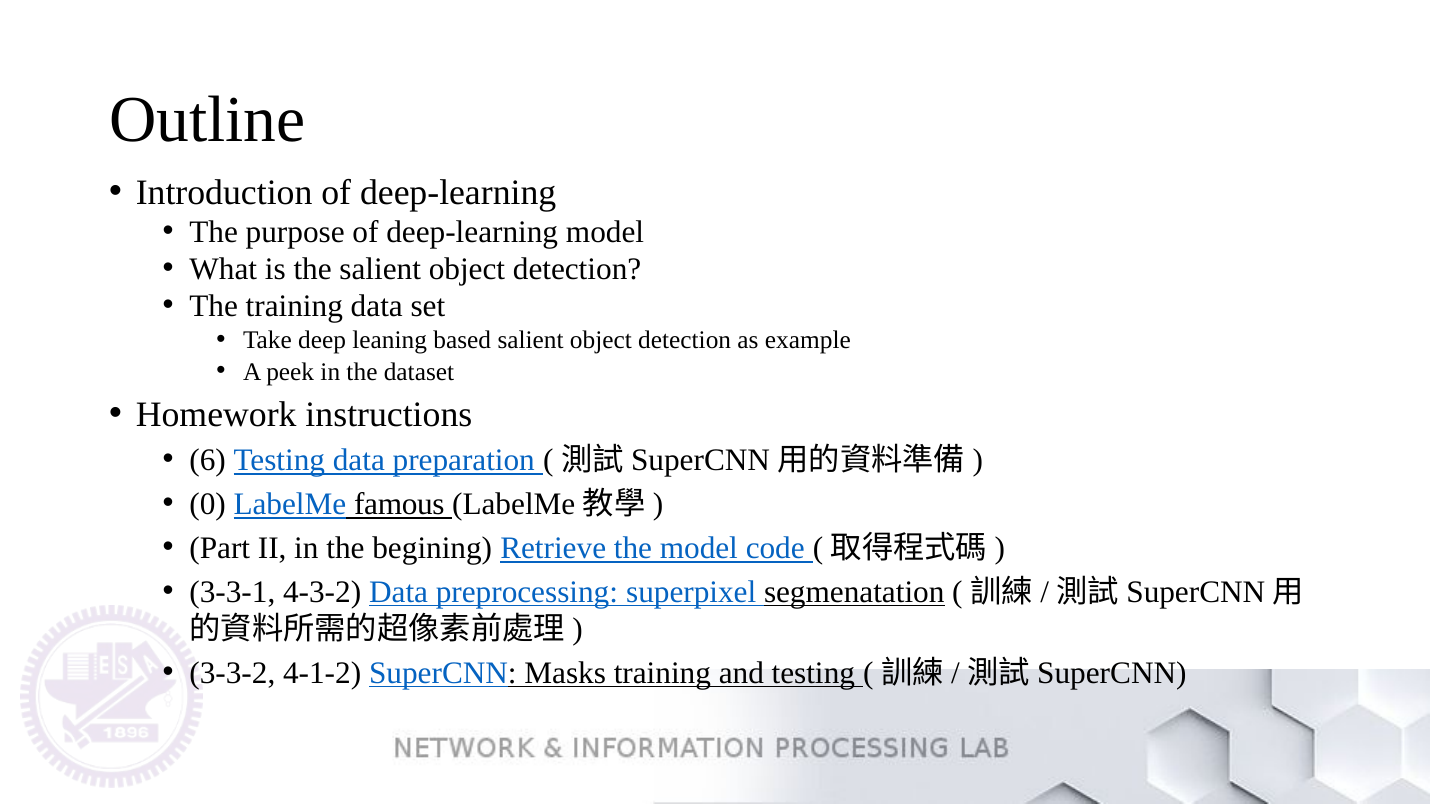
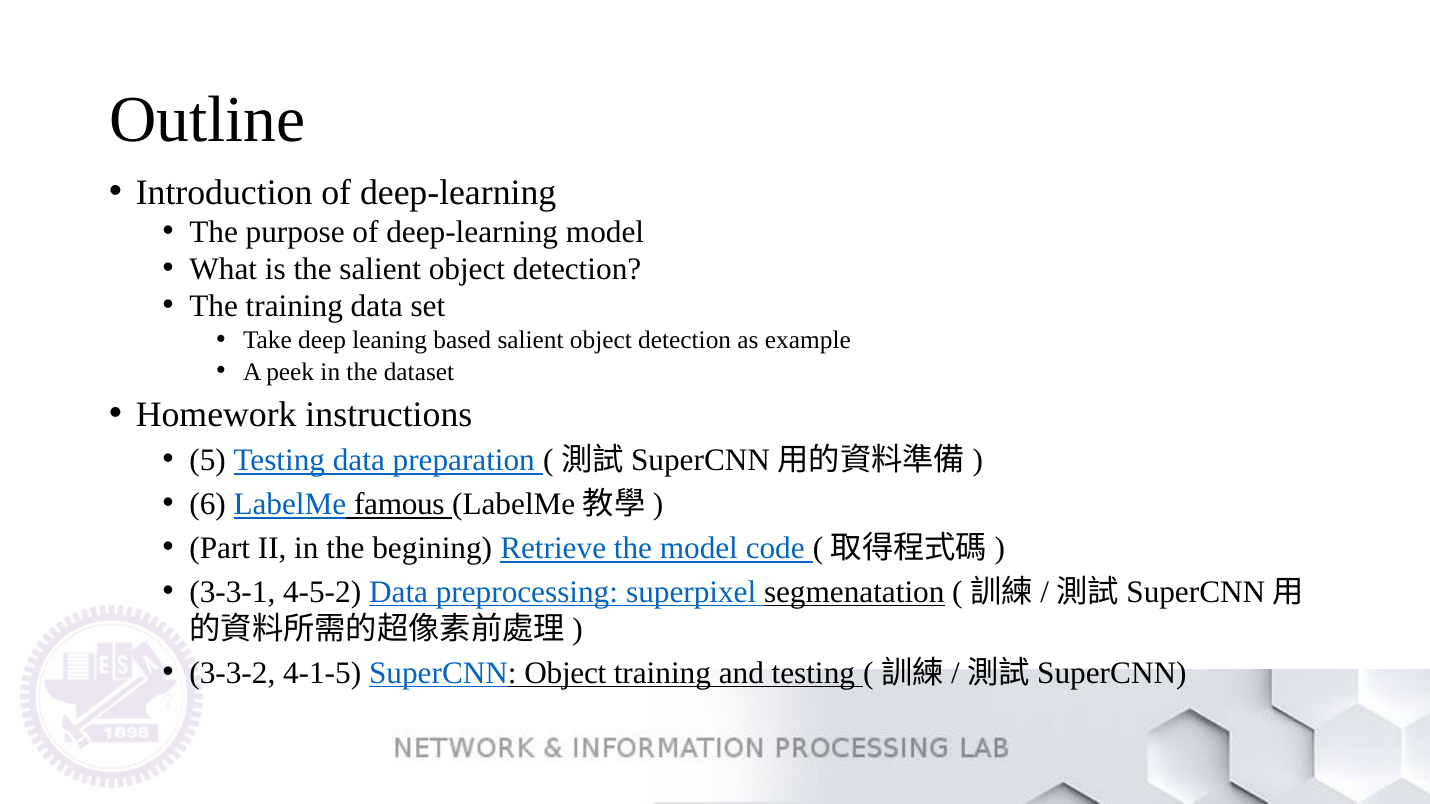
6: 6 -> 5
0: 0 -> 6
4-3-2: 4-3-2 -> 4-5-2
4-1-2: 4-1-2 -> 4-1-5
SuperCNN Masks: Masks -> Object
